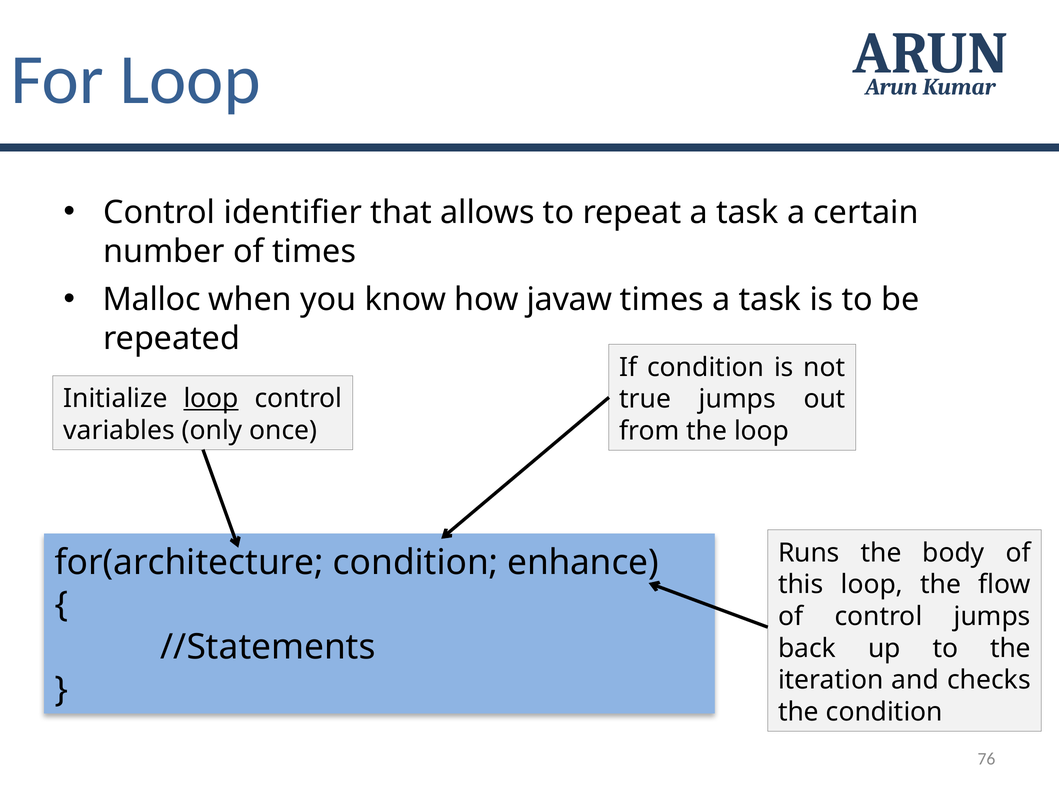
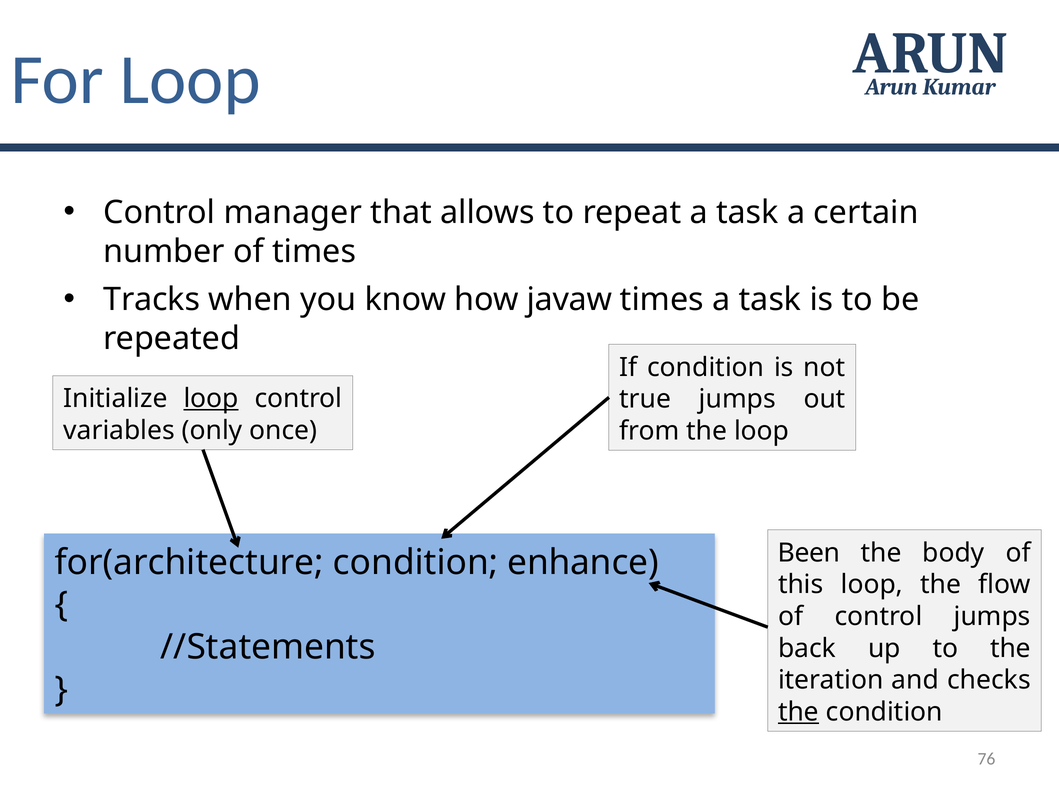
identifier: identifier -> manager
Malloc: Malloc -> Tracks
Runs: Runs -> Been
the at (799, 711) underline: none -> present
